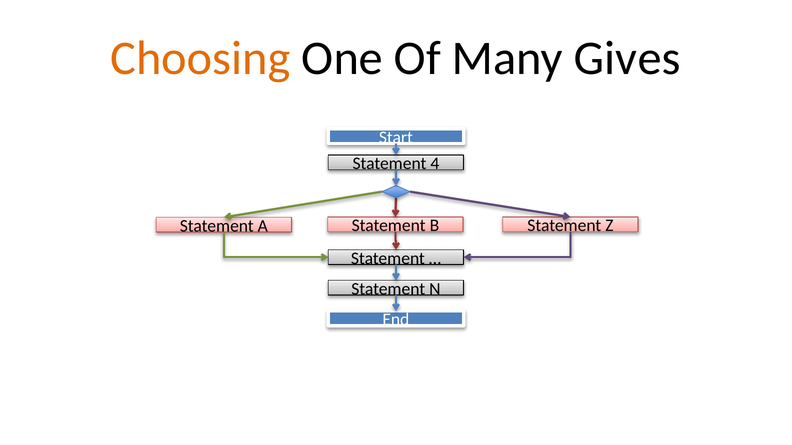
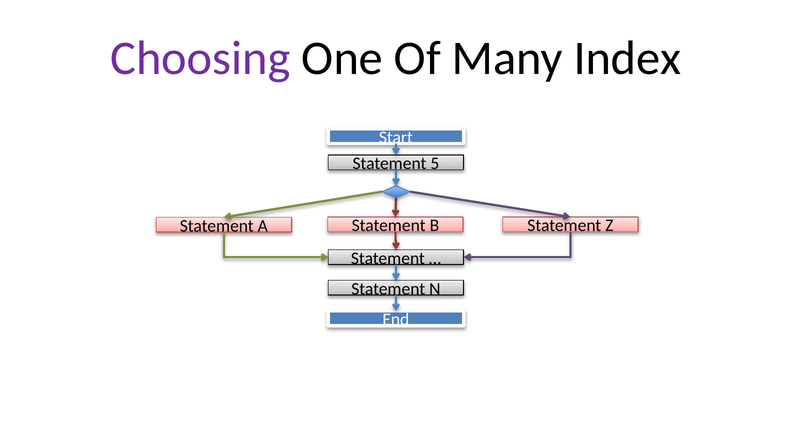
Choosing colour: orange -> purple
Gives: Gives -> Index
4: 4 -> 5
